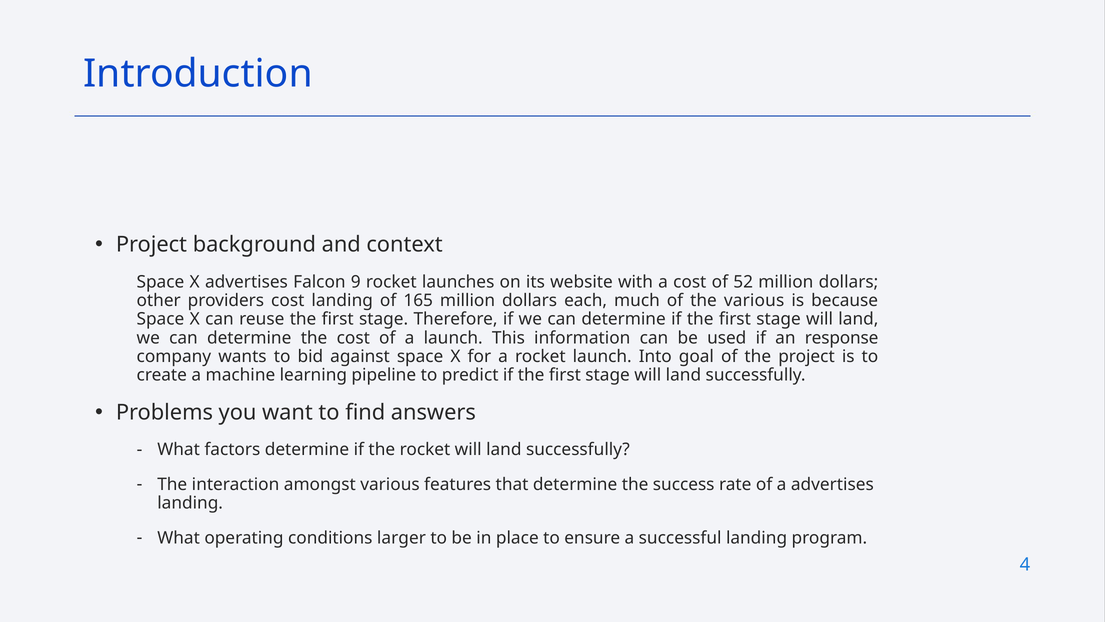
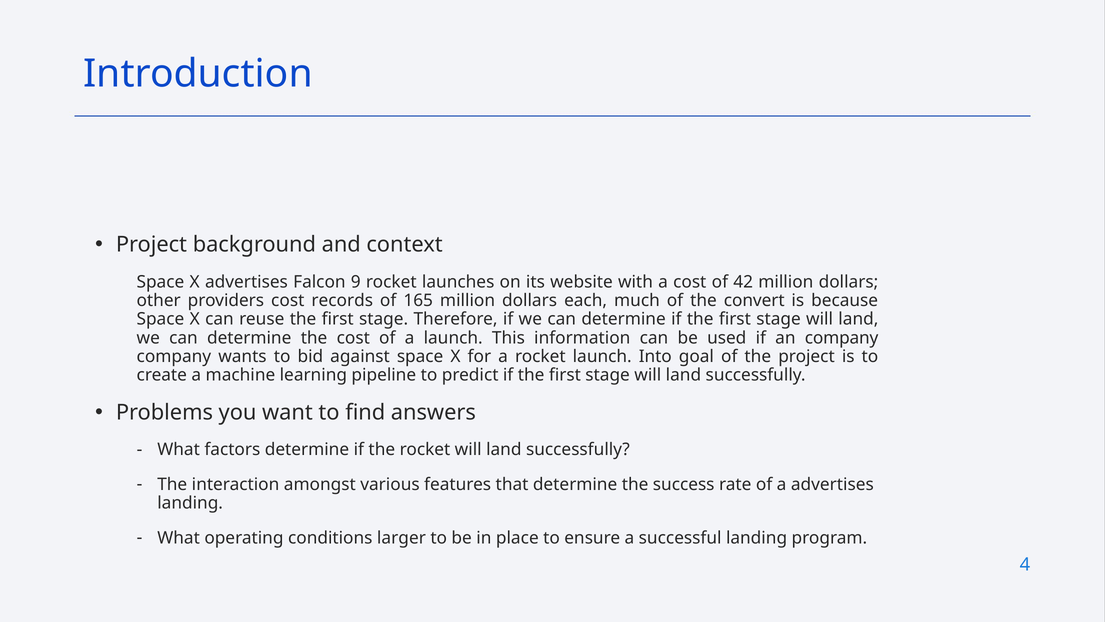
52: 52 -> 42
cost landing: landing -> records
the various: various -> convert
an response: response -> company
